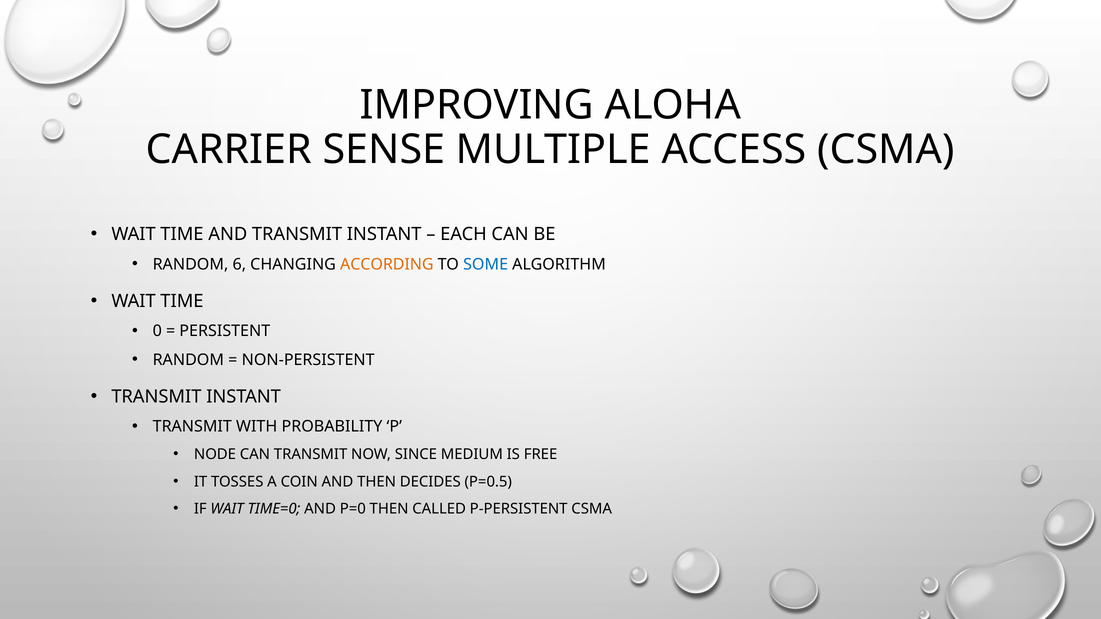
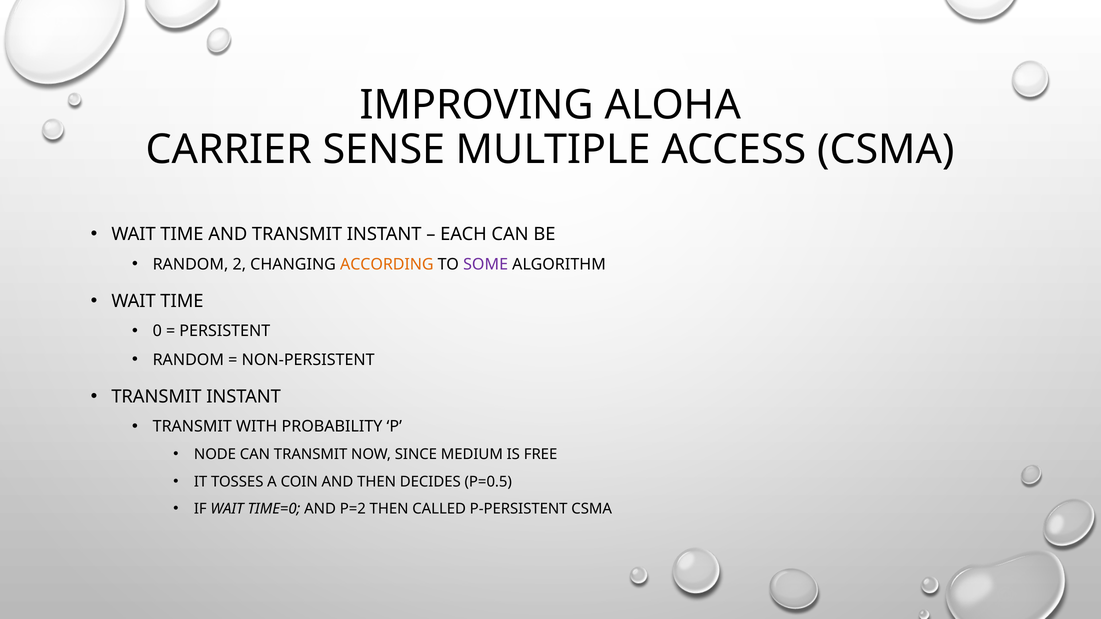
6: 6 -> 2
SOME colour: blue -> purple
P=0: P=0 -> P=2
